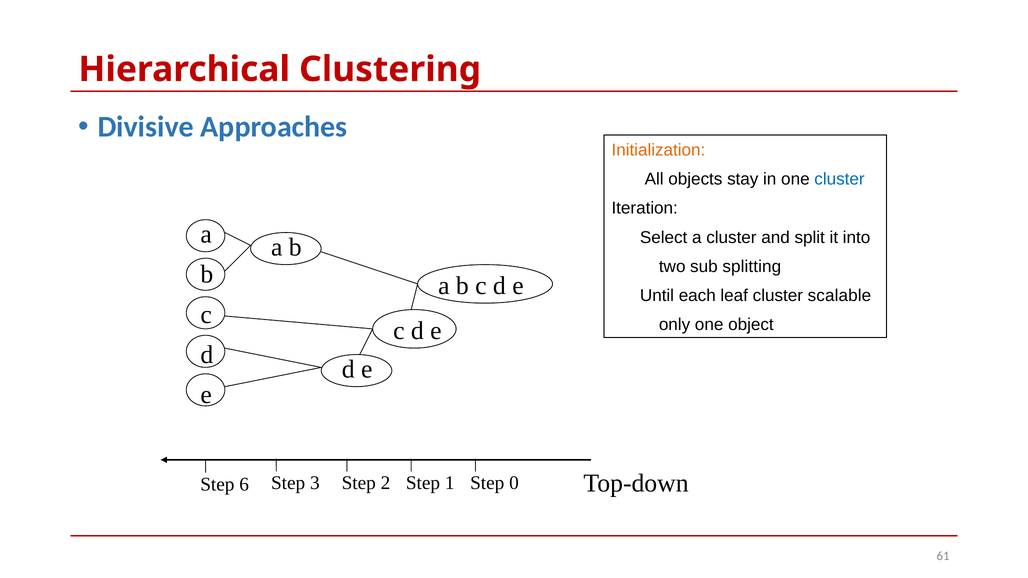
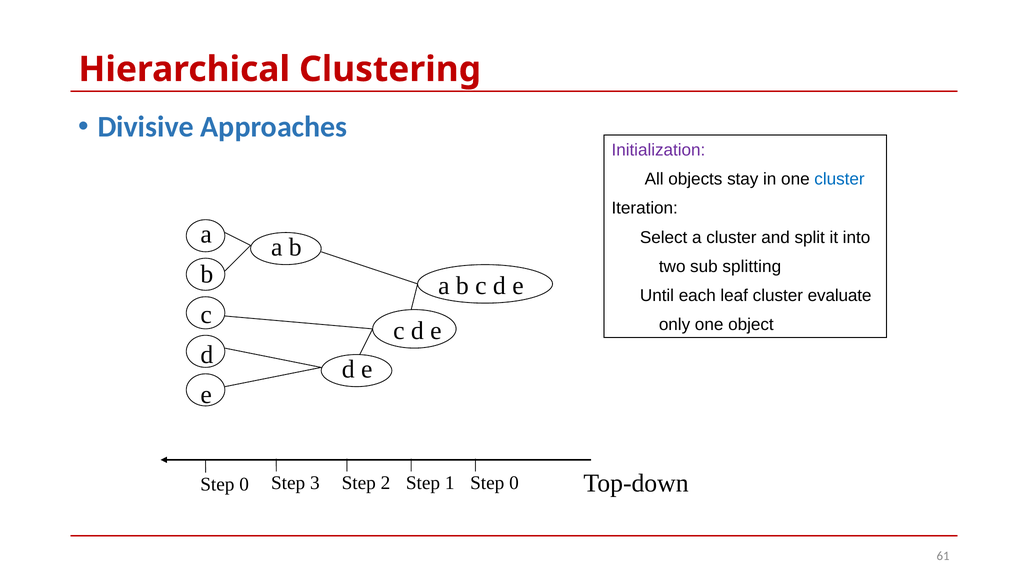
Initialization colour: orange -> purple
scalable: scalable -> evaluate
6 at (244, 484): 6 -> 0
